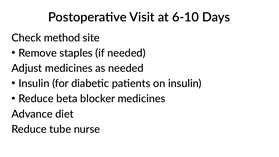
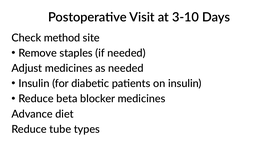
6-10: 6-10 -> 3-10
nurse: nurse -> types
